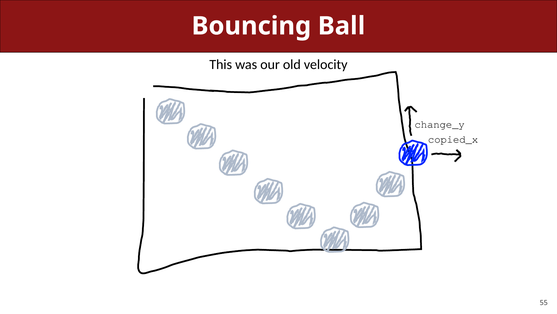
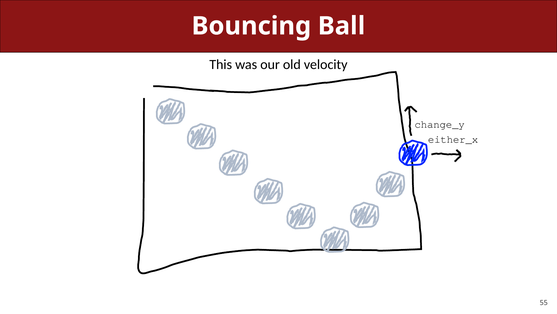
copied_x: copied_x -> either_x
